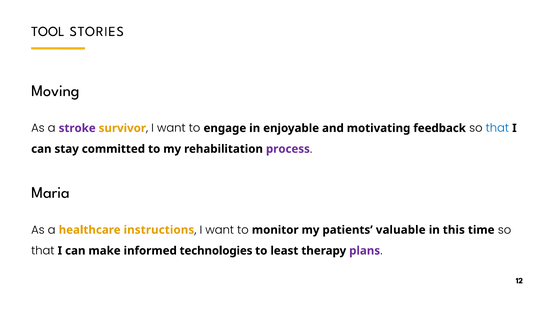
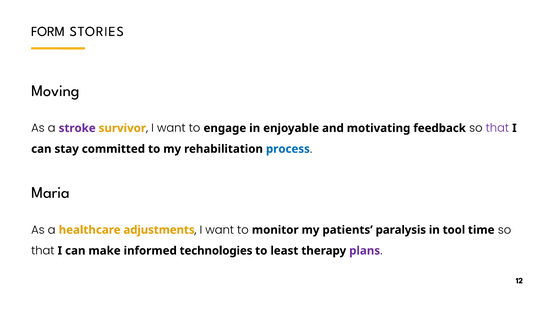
TOOL: TOOL -> FORM
that at (497, 128) colour: blue -> purple
process colour: purple -> blue
instructions: instructions -> adjustments
valuable: valuable -> paralysis
this: this -> tool
